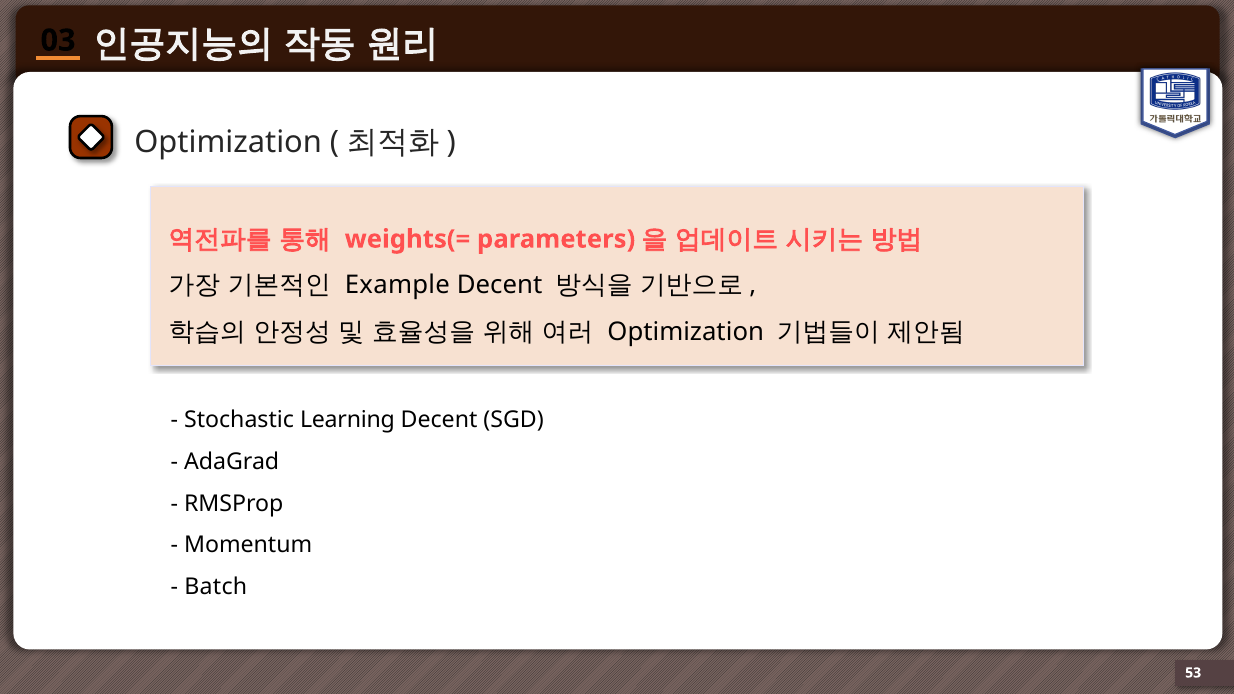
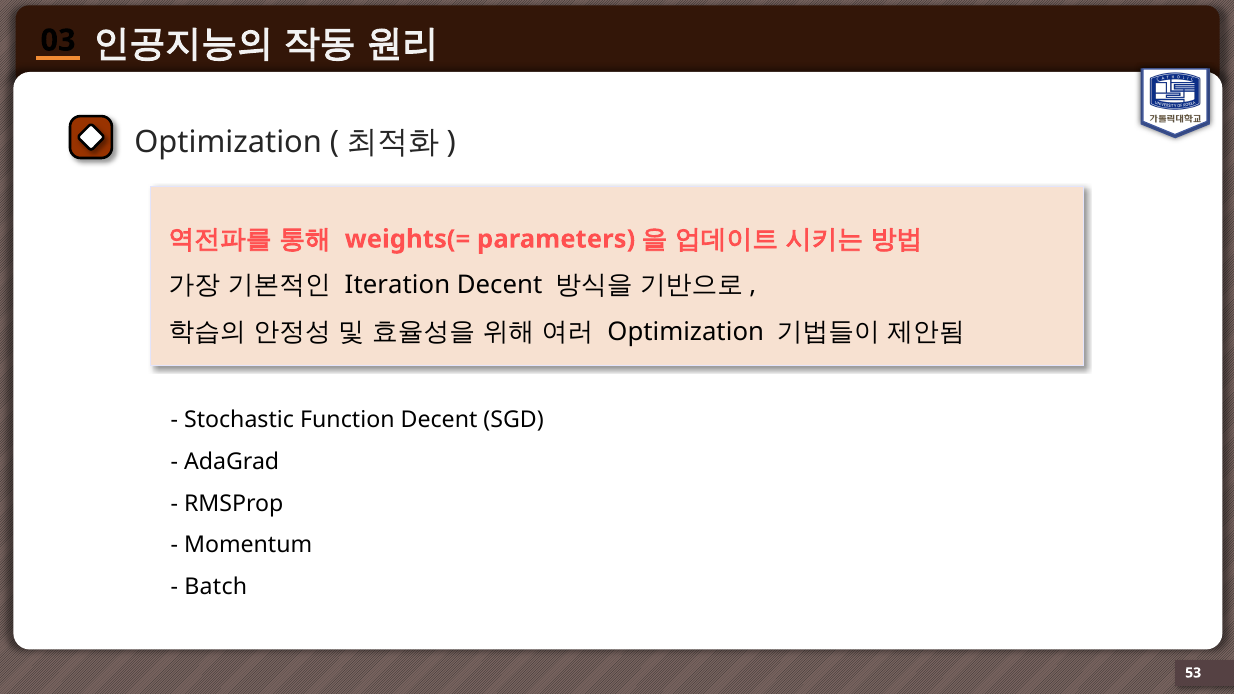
Example: Example -> Iteration
Learning: Learning -> Function
